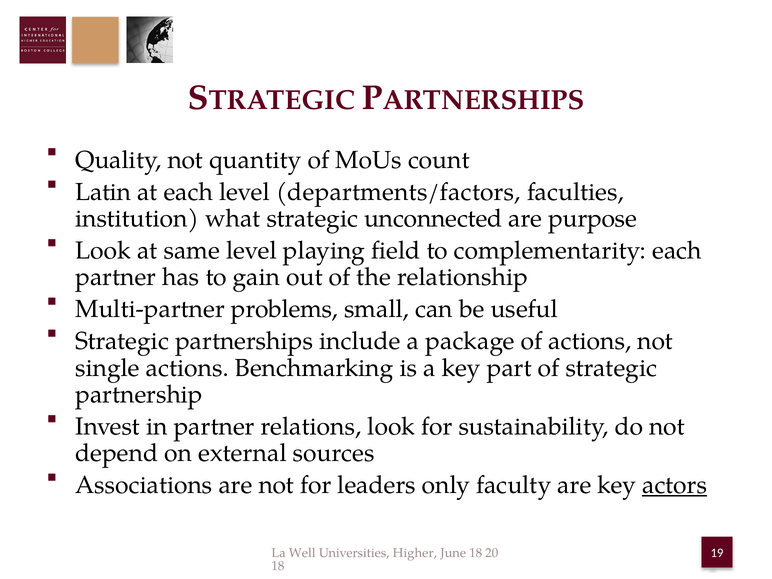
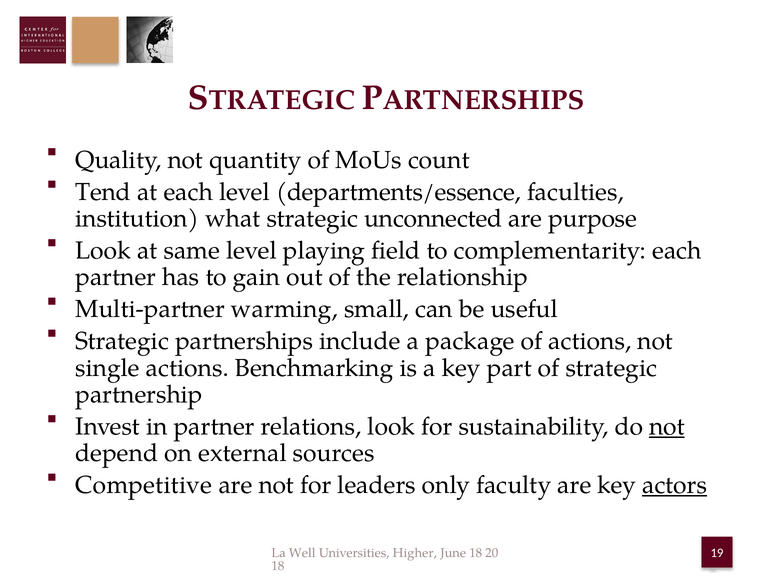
Latin: Latin -> Tend
departments/factors: departments/factors -> departments/essence
problems: problems -> warming
not at (667, 427) underline: none -> present
Associations: Associations -> Competitive
